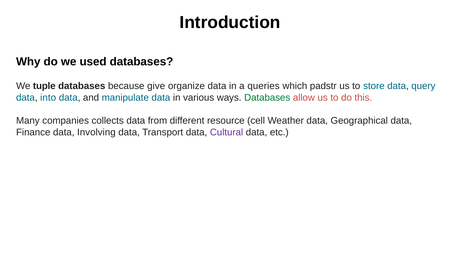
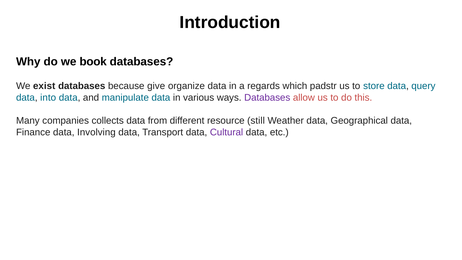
used: used -> book
tuple: tuple -> exist
queries: queries -> regards
Databases at (267, 97) colour: green -> purple
cell: cell -> still
